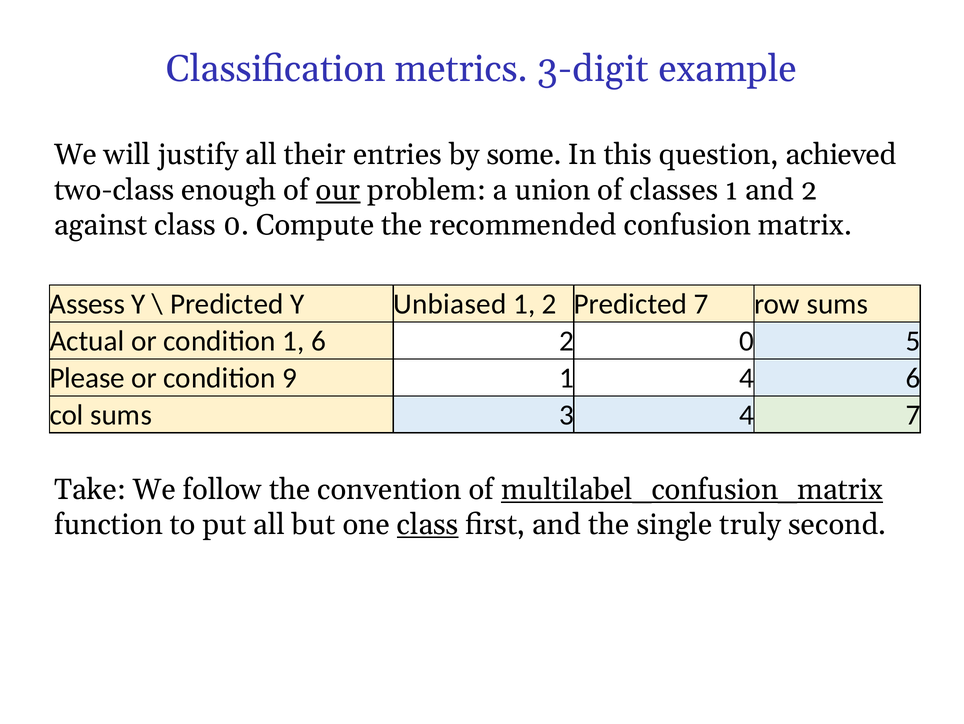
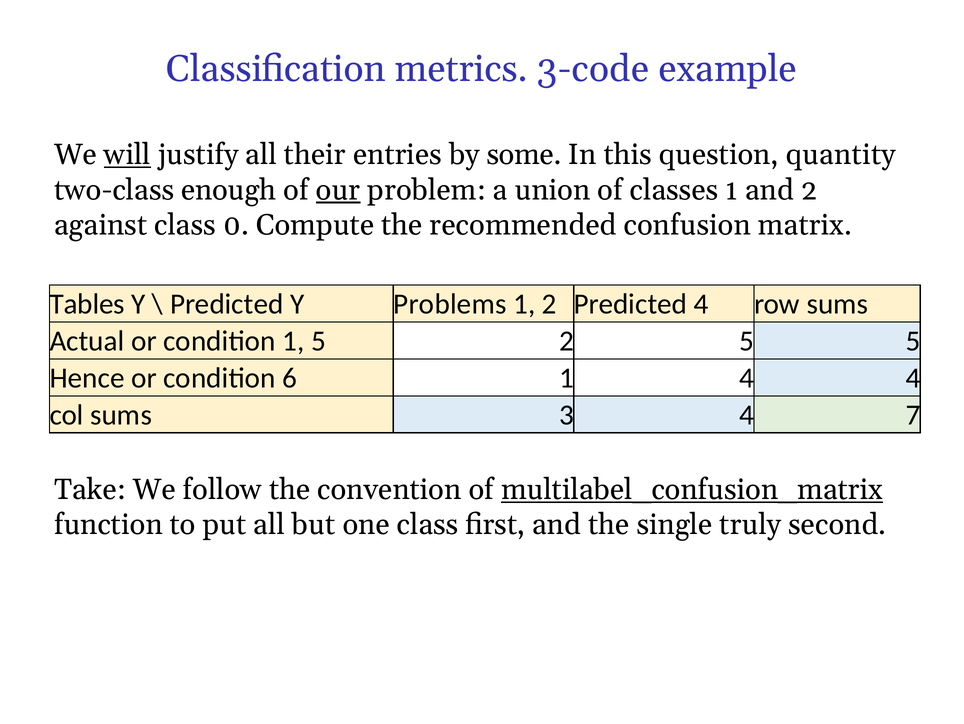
3-digit: 3-digit -> 3-code
will underline: none -> present
achieved: achieved -> quantity
Assess: Assess -> Tables
Unbiased: Unbiased -> Problems
Predicted 7: 7 -> 4
1 6: 6 -> 5
2 0: 0 -> 5
Please: Please -> Hence
9: 9 -> 6
4 6: 6 -> 4
class at (428, 524) underline: present -> none
